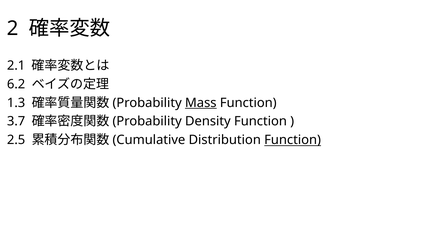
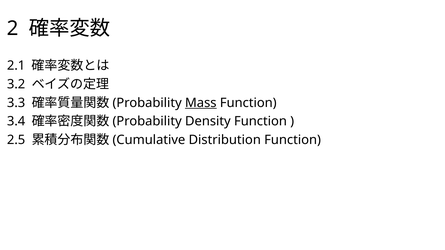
6.2: 6.2 -> 3.2
1.3: 1.3 -> 3.3
3.7: 3.7 -> 3.4
Function at (293, 140) underline: present -> none
